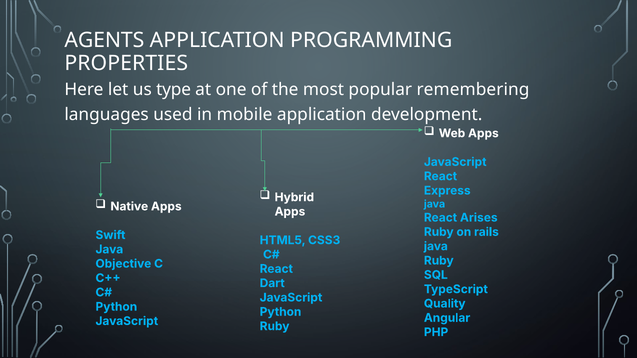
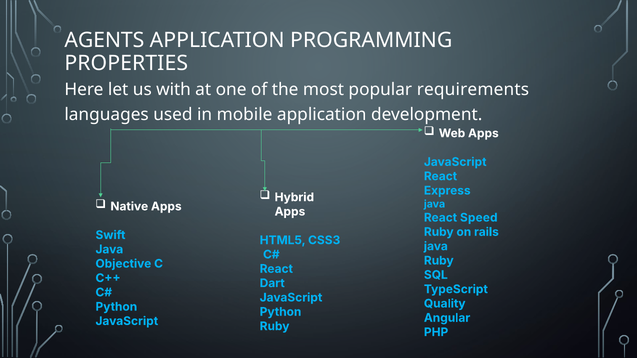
type: type -> with
remembering: remembering -> requirements
Arises: Arises -> Speed
